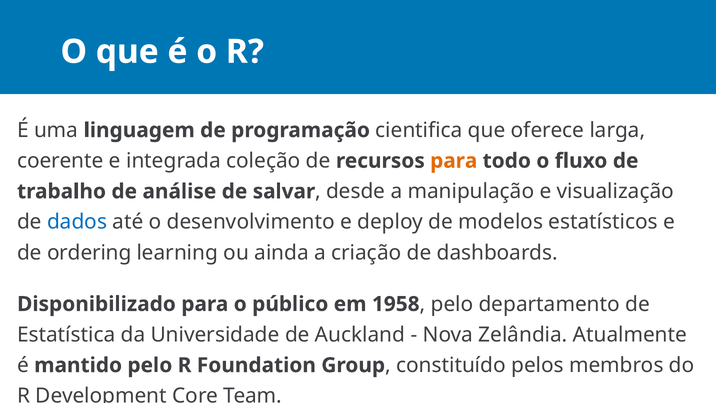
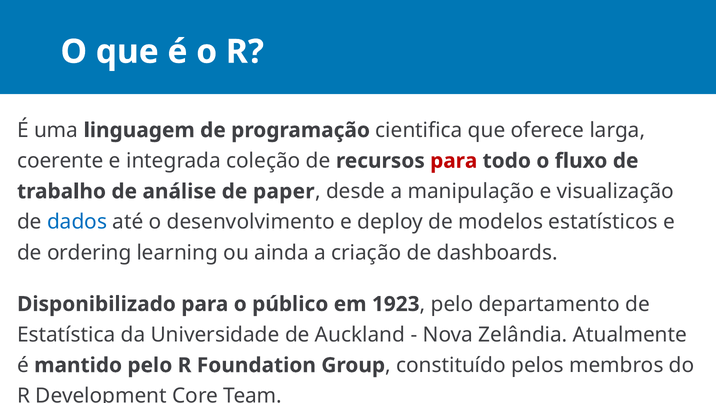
para at (454, 161) colour: orange -> red
salvar: salvar -> paper
1958: 1958 -> 1923
